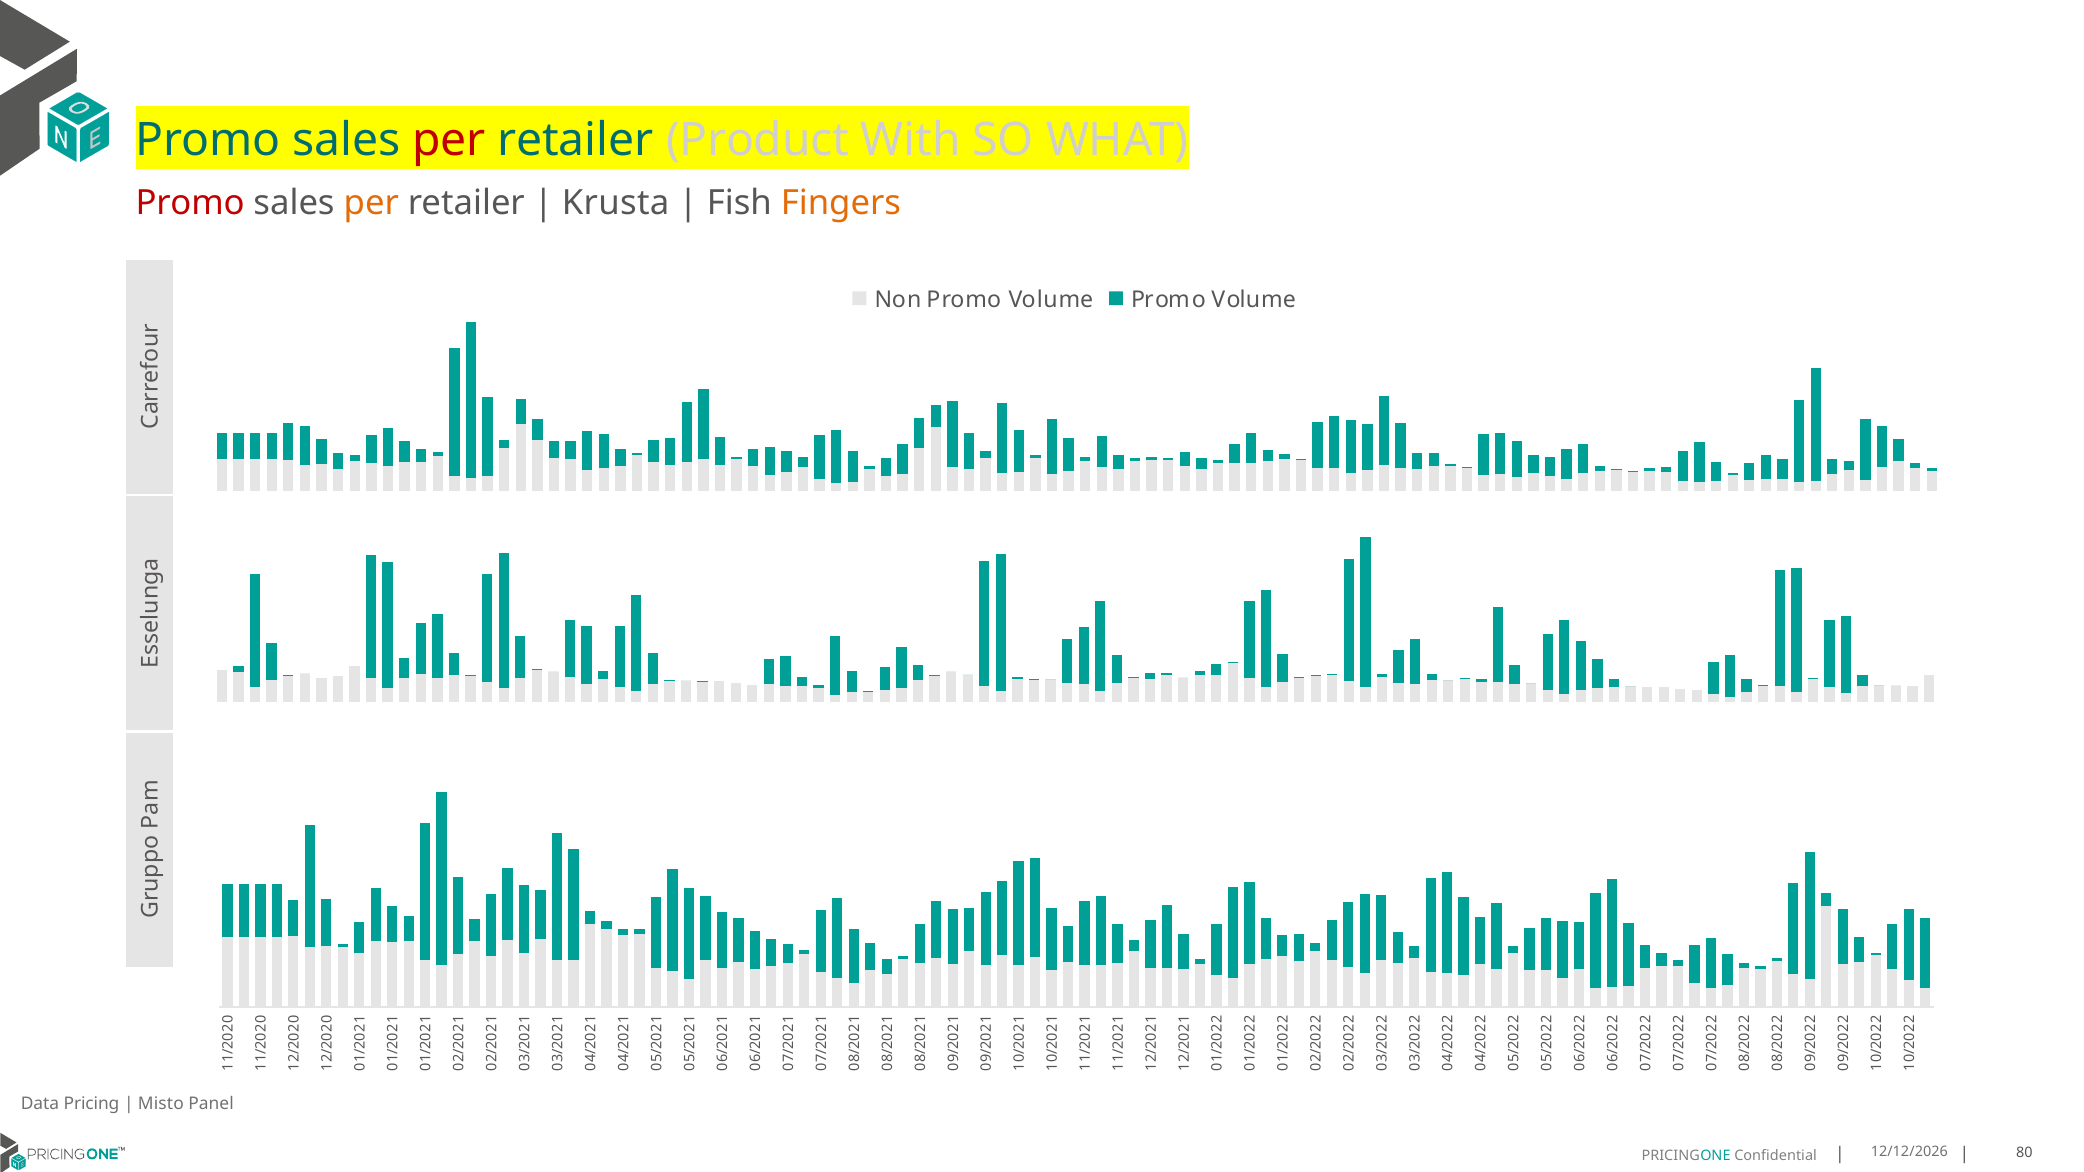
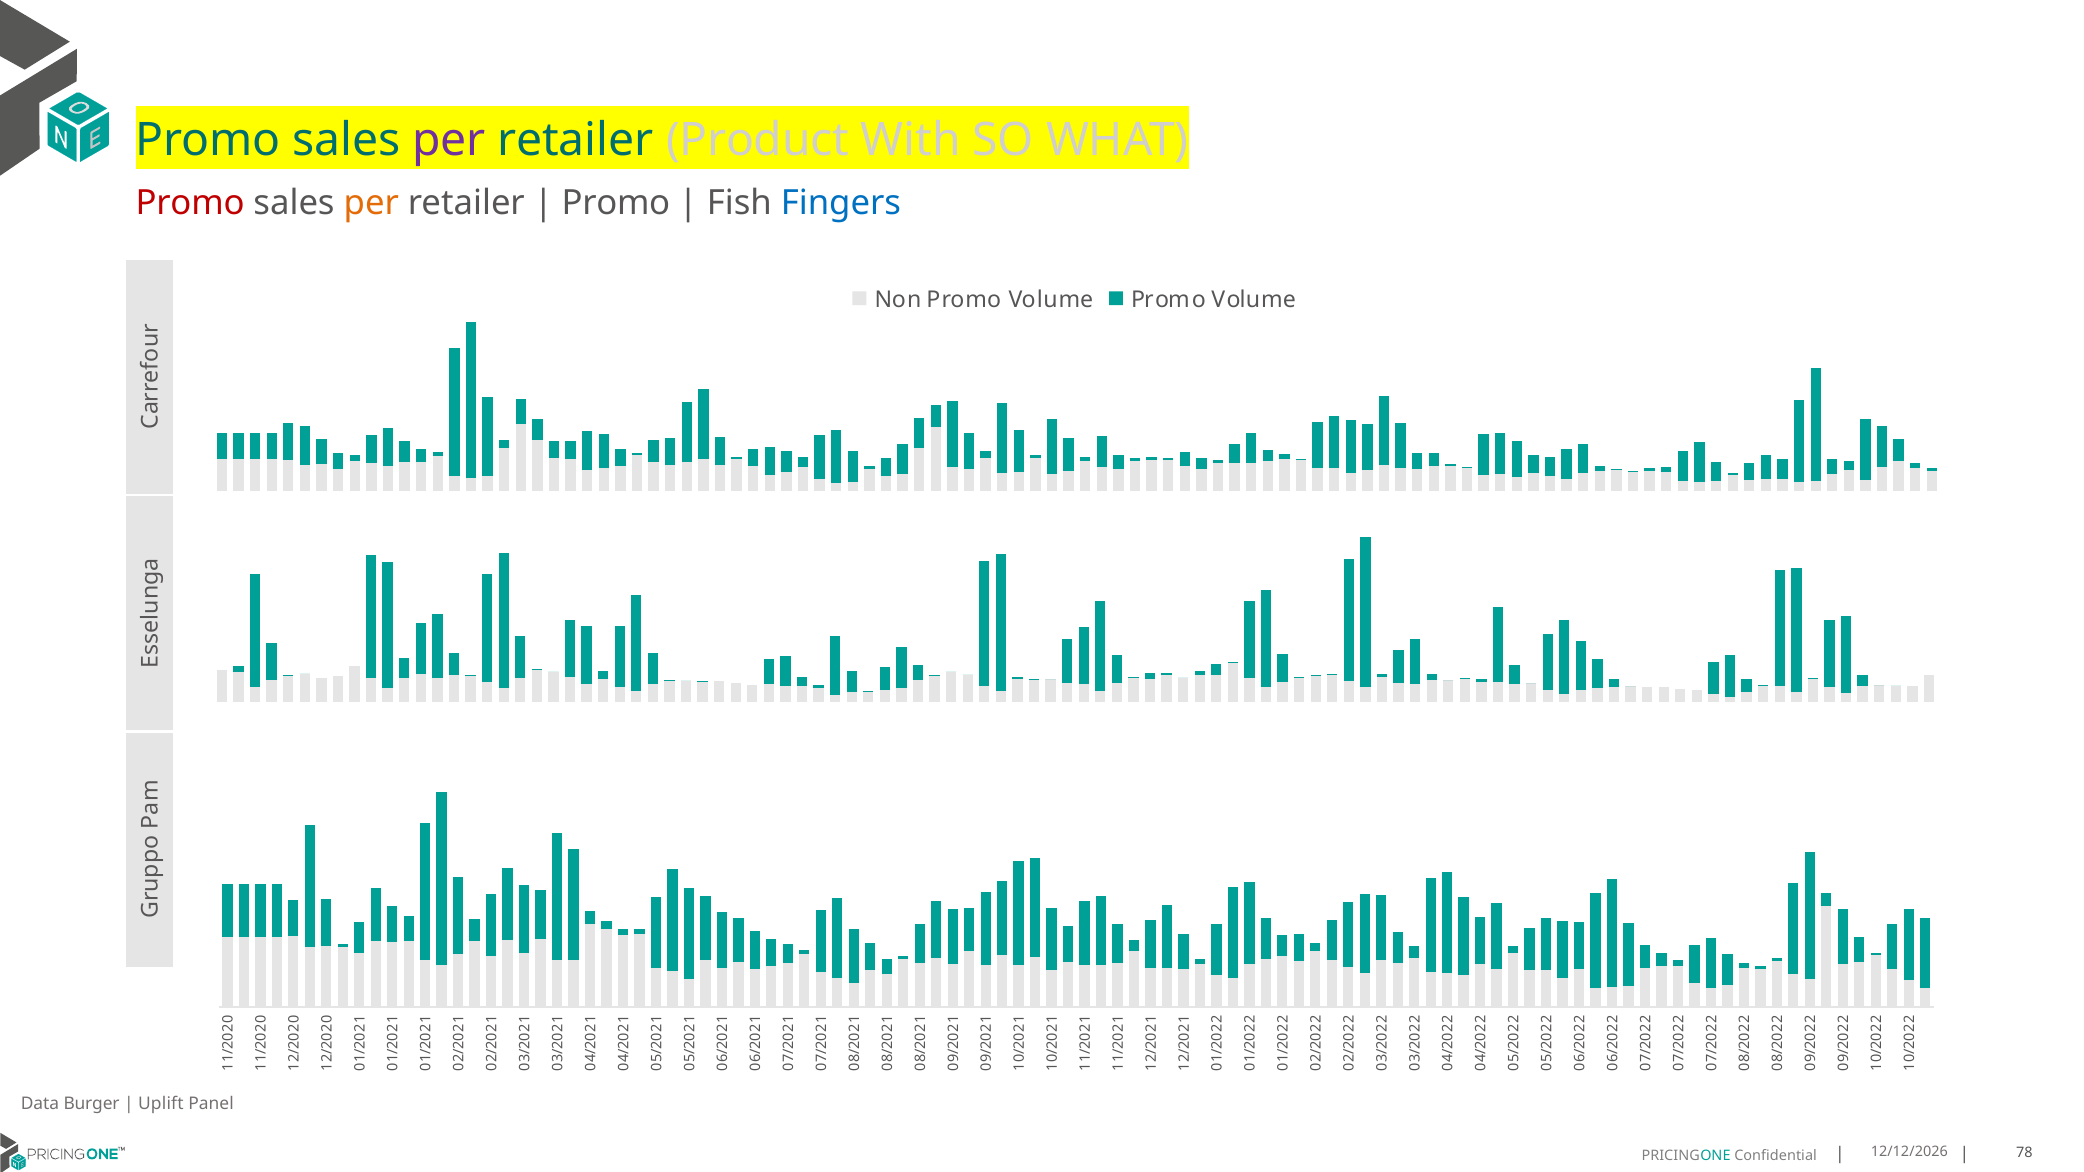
per at (449, 140) colour: red -> purple
Krusta at (616, 203): Krusta -> Promo
Fingers colour: orange -> blue
Pricing: Pricing -> Burger
Misto: Misto -> Uplift
80: 80 -> 78
